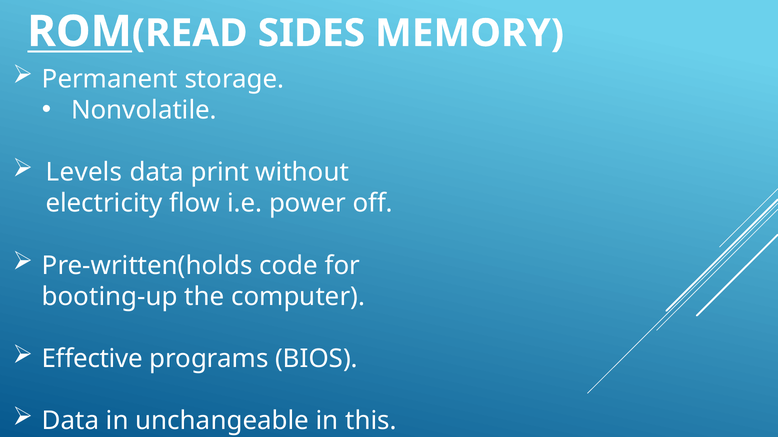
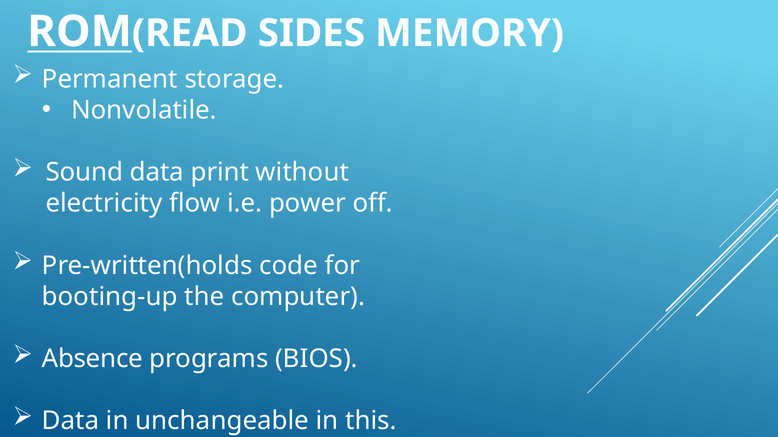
Levels: Levels -> Sound
Effective: Effective -> Absence
